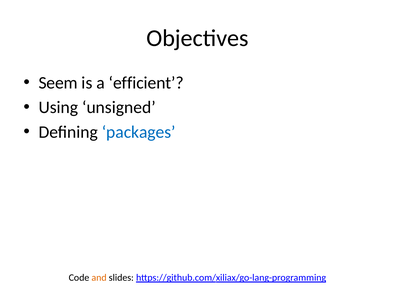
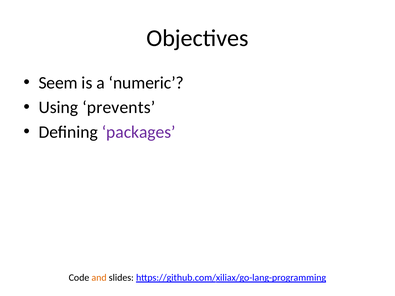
efficient: efficient -> numeric
unsigned: unsigned -> prevents
packages colour: blue -> purple
